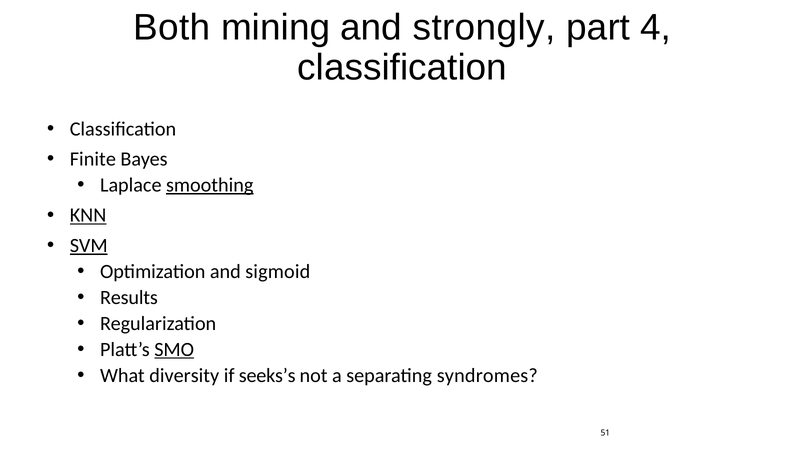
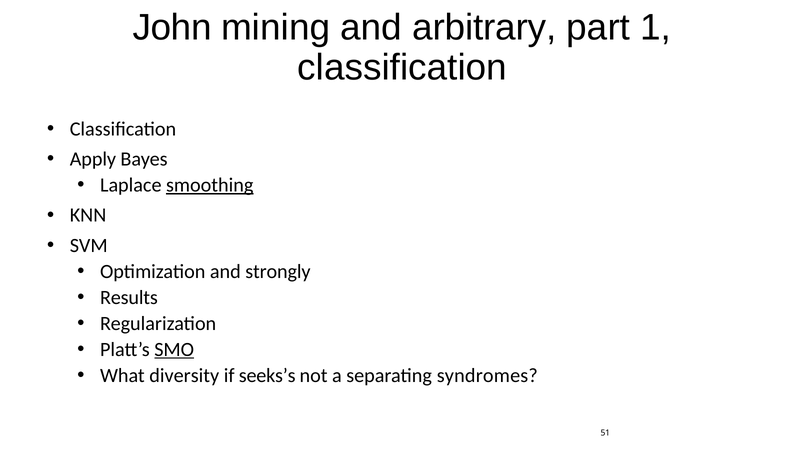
Both: Both -> John
strongly: strongly -> arbitrary
4: 4 -> 1
Finite: Finite -> Apply
KNN underline: present -> none
SVM underline: present -> none
sigmoid: sigmoid -> strongly
